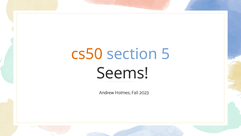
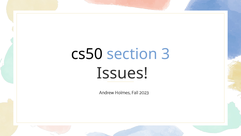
cs50 colour: orange -> black
5: 5 -> 3
Seems: Seems -> Issues
